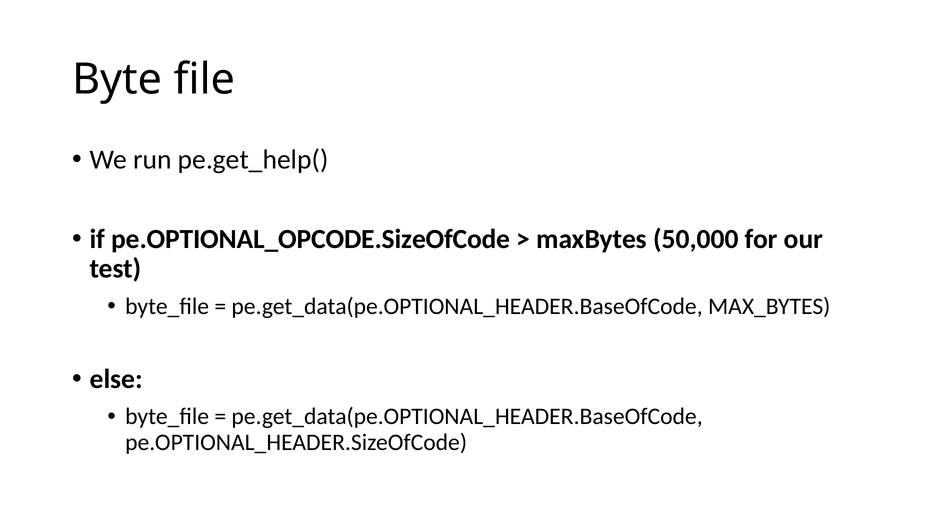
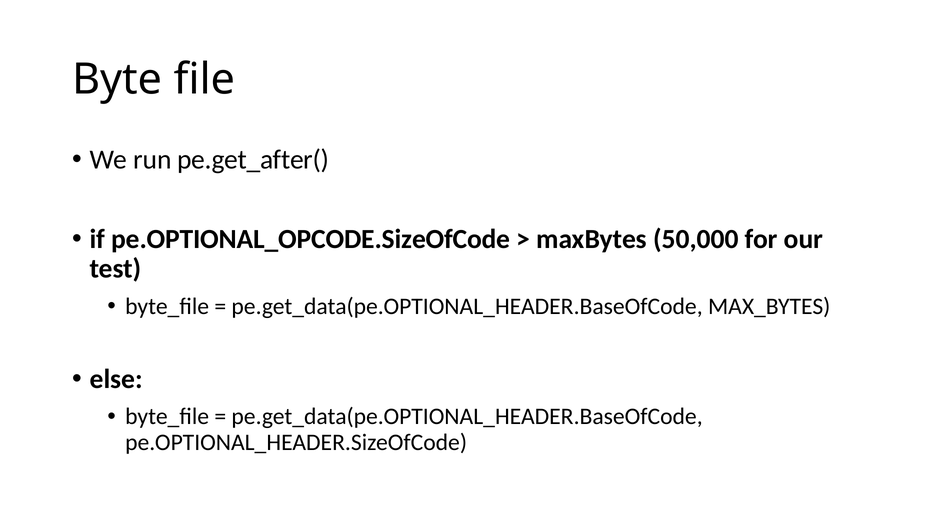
pe.get_help(: pe.get_help( -> pe.get_after(
